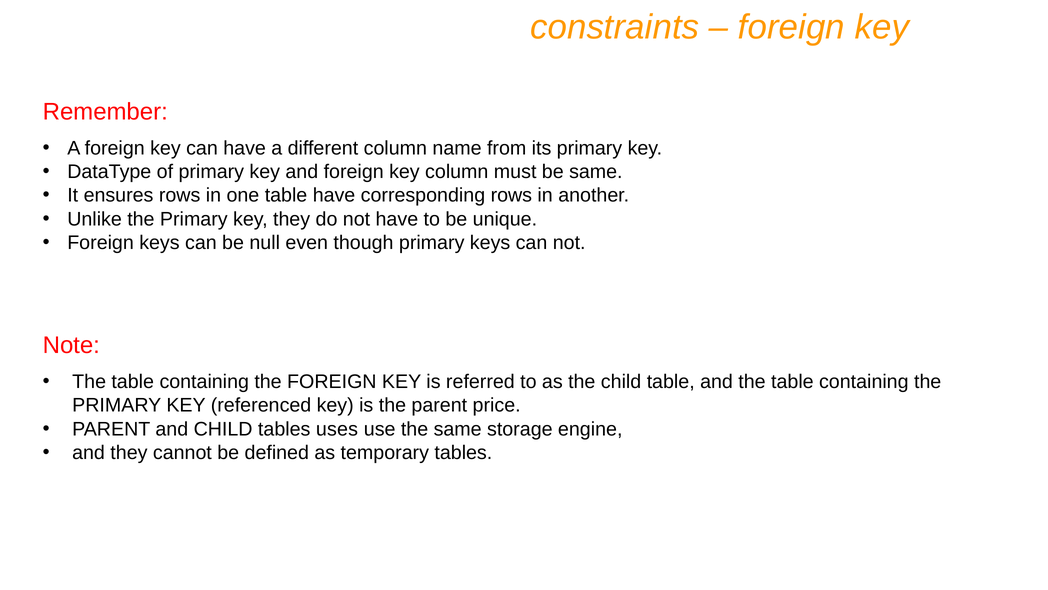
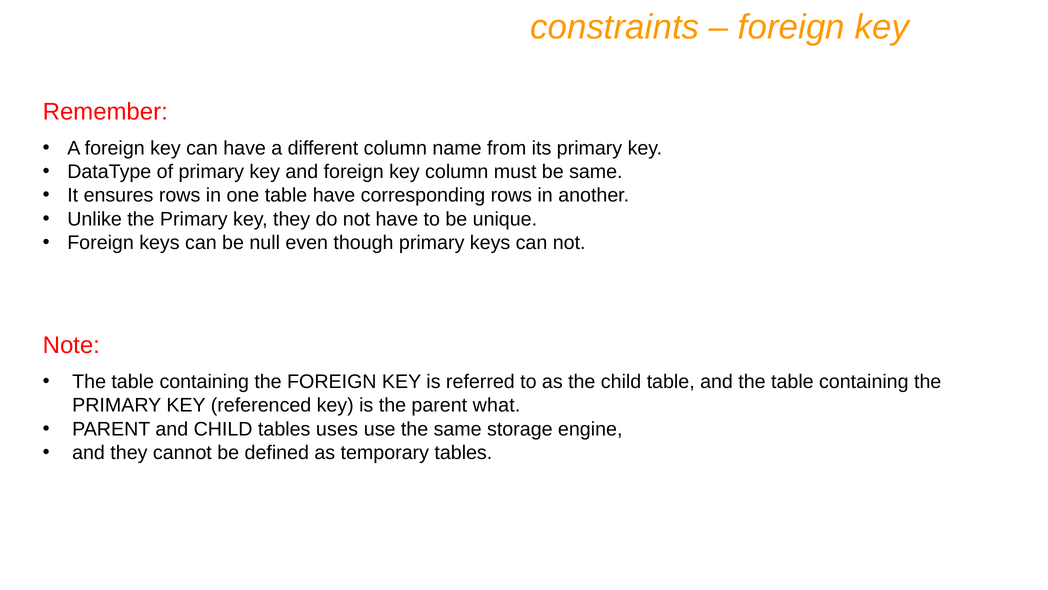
price: price -> what
